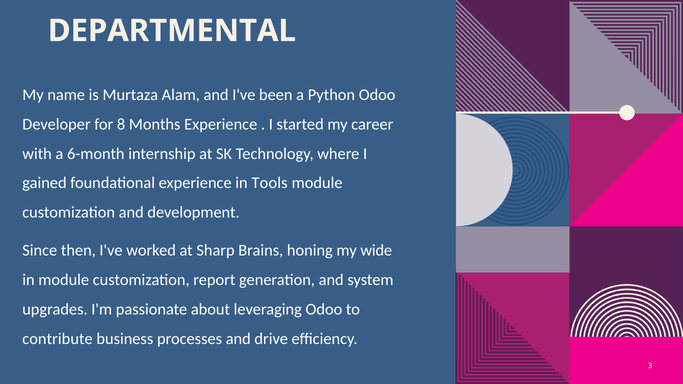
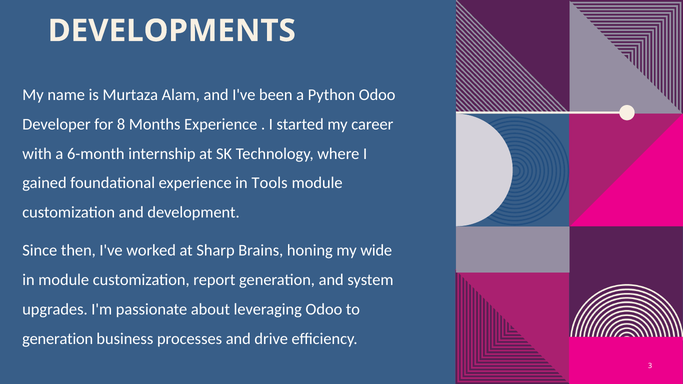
DEPARTMENTAL: DEPARTMENTAL -> DEVELOPMENTS
contribute at (58, 339): contribute -> generation
